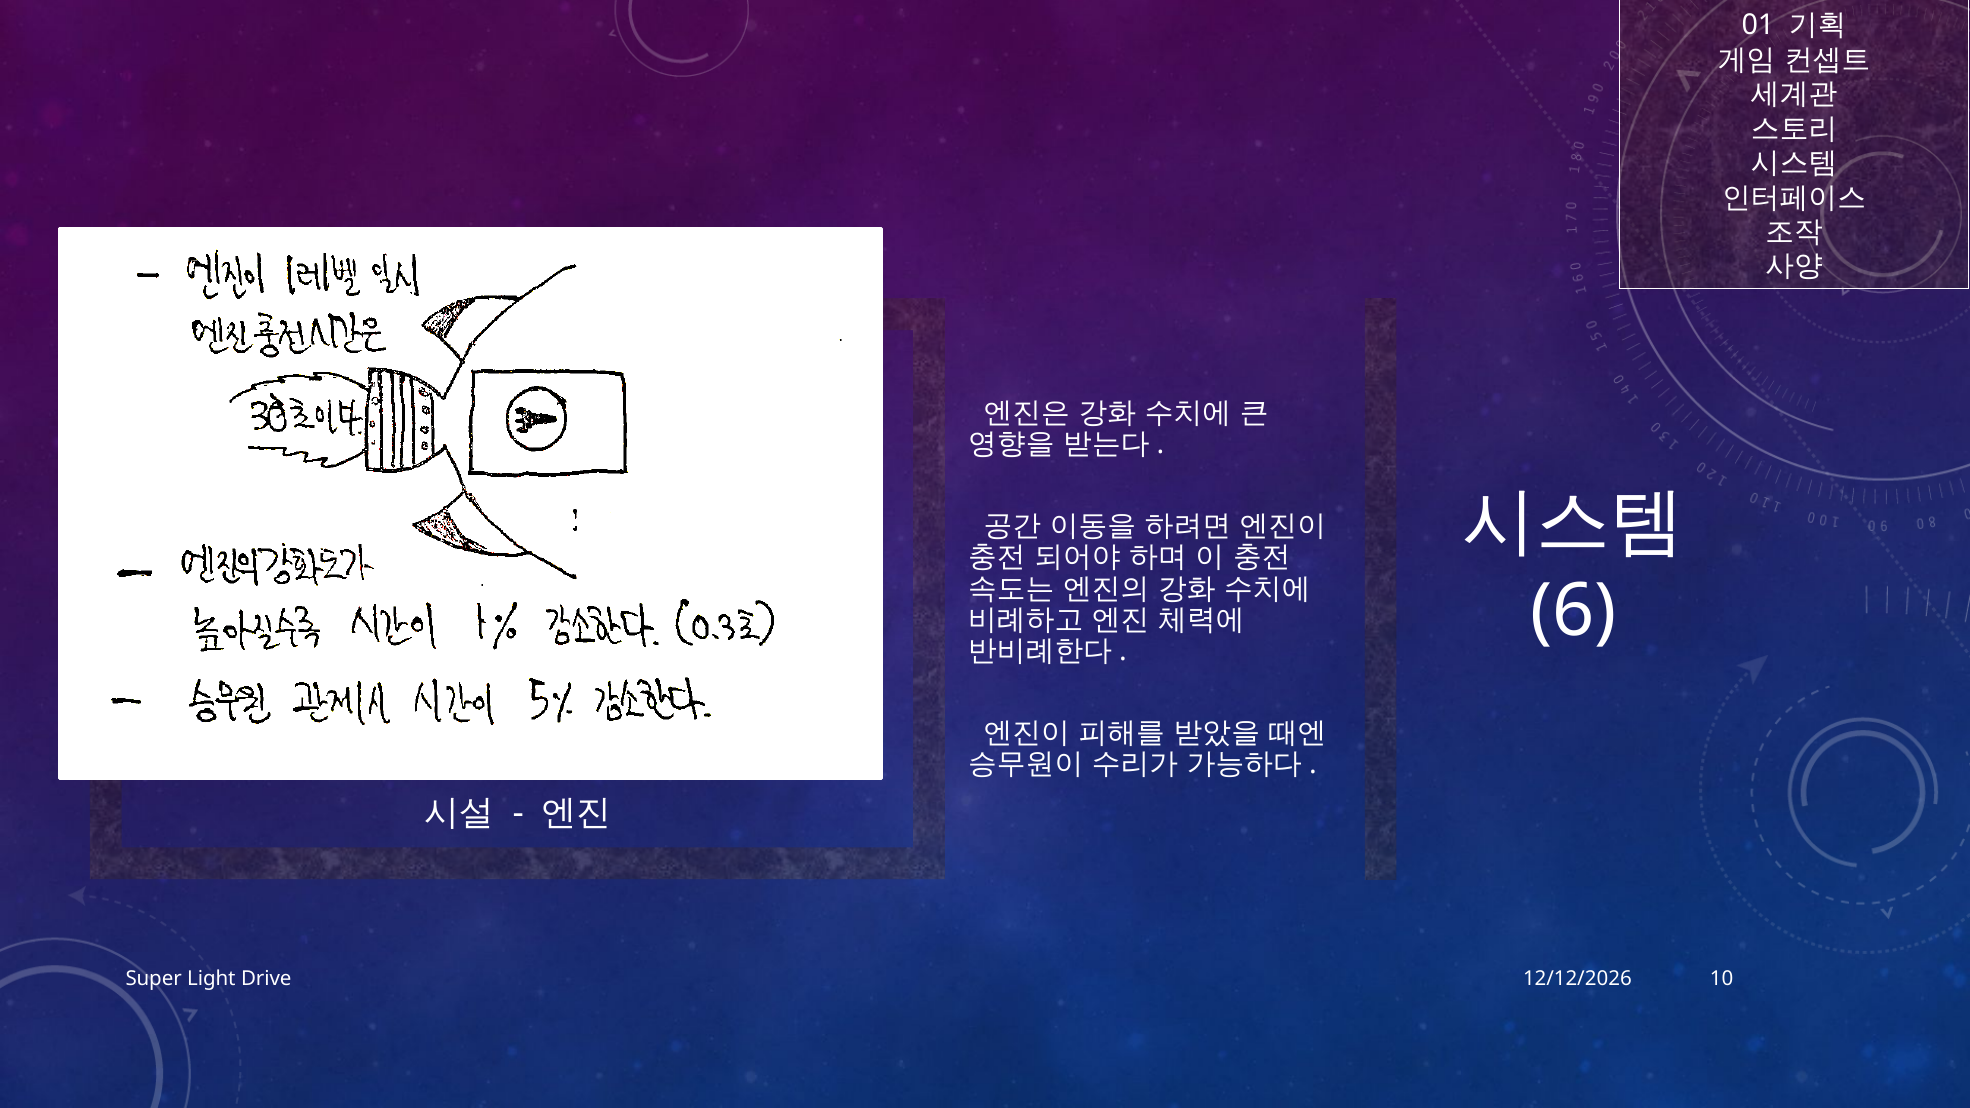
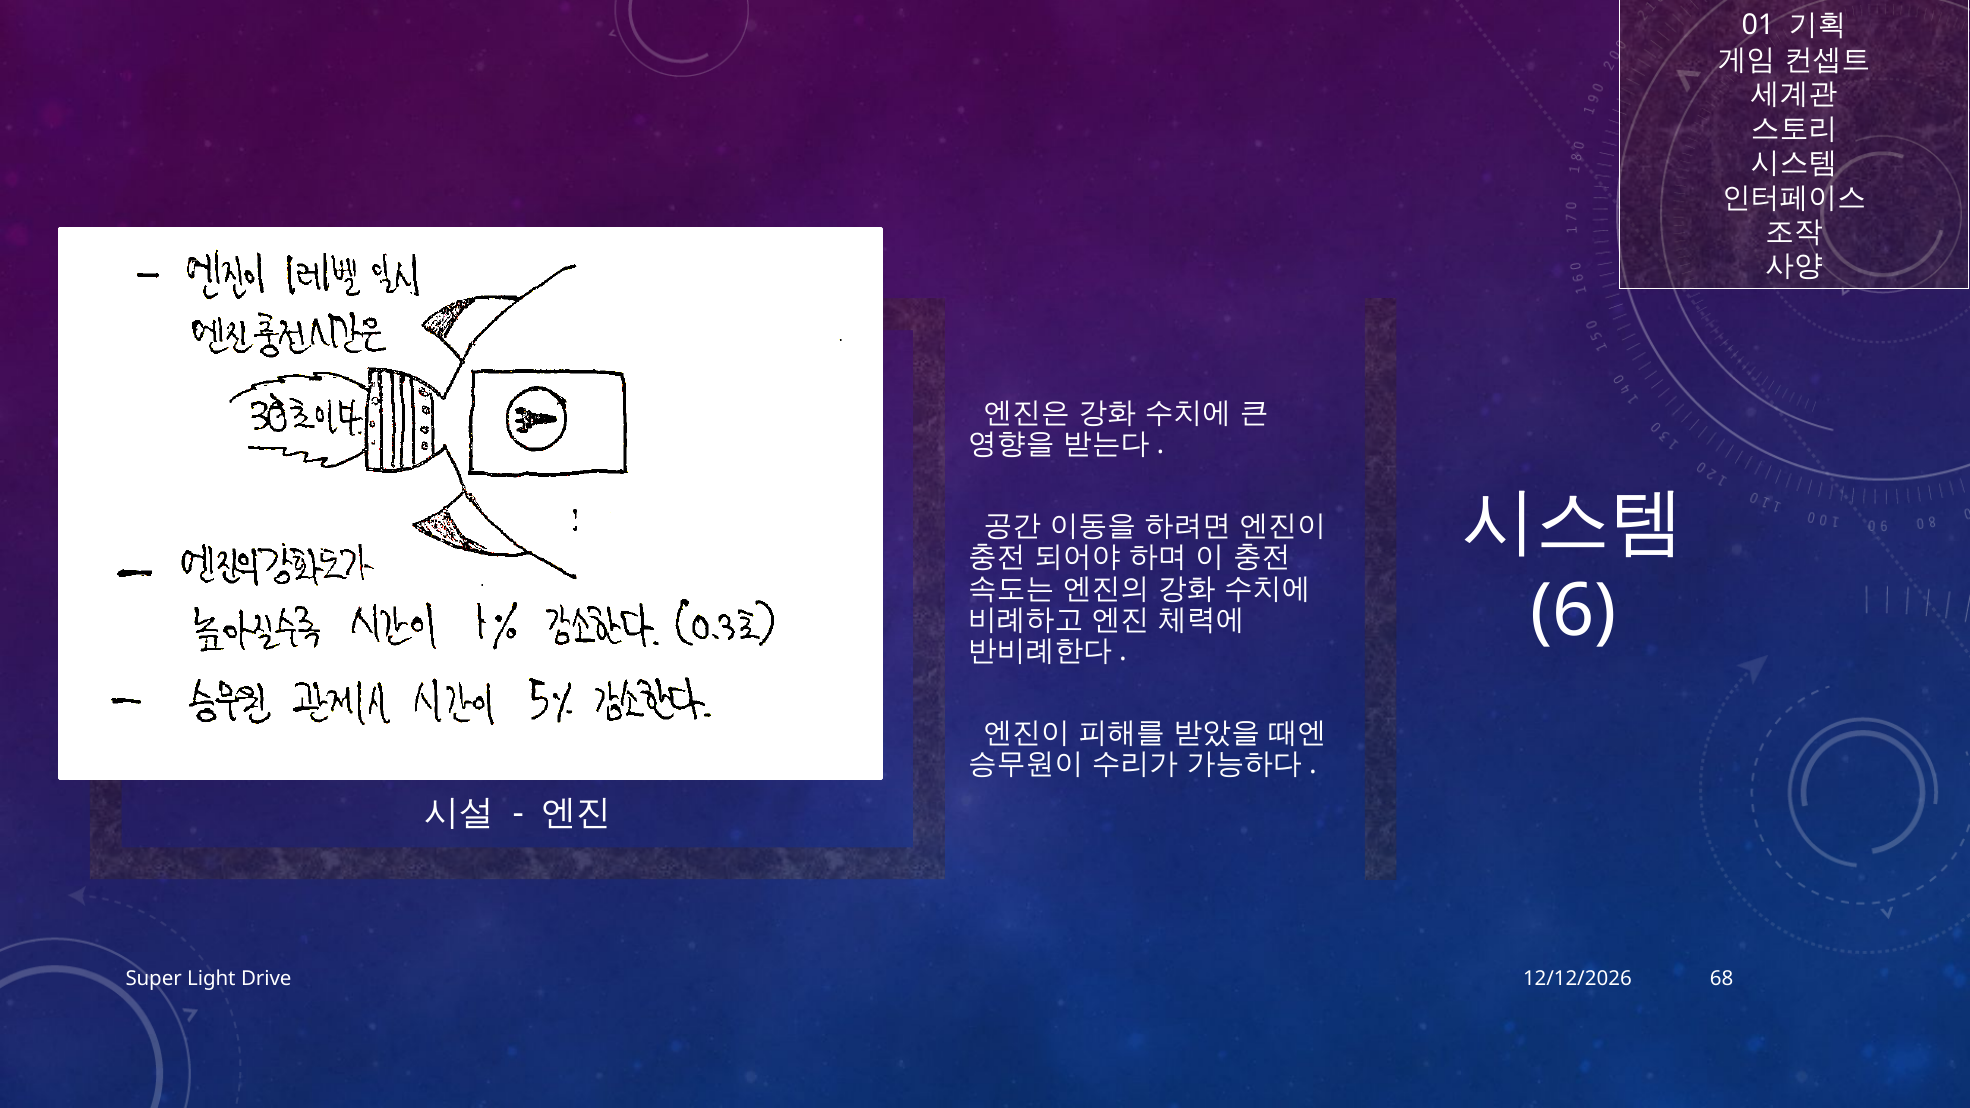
10: 10 -> 68
